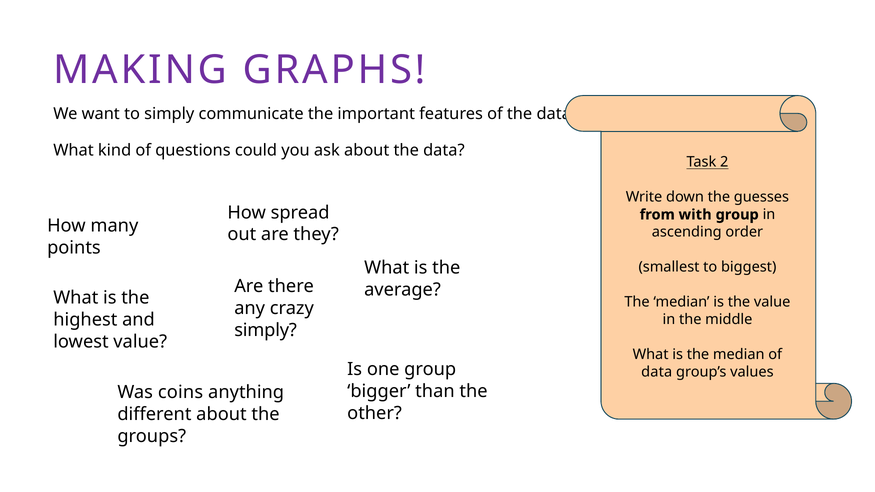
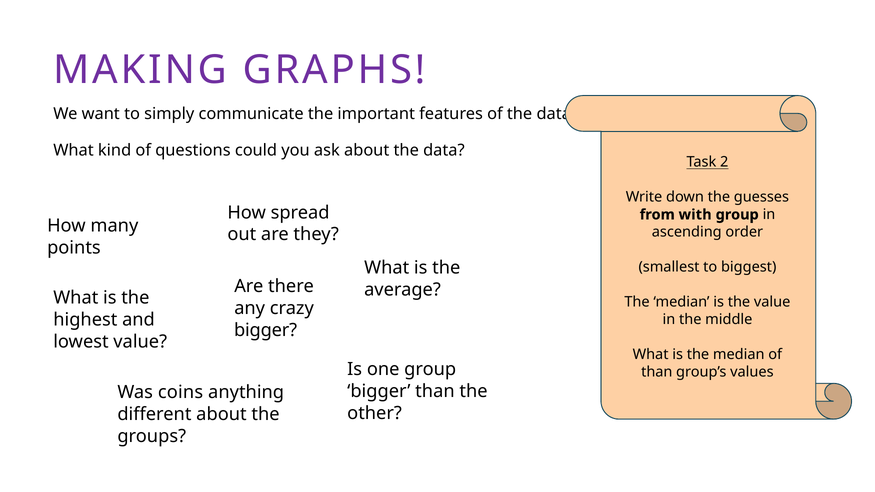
simply at (266, 330): simply -> bigger
data at (657, 372): data -> than
